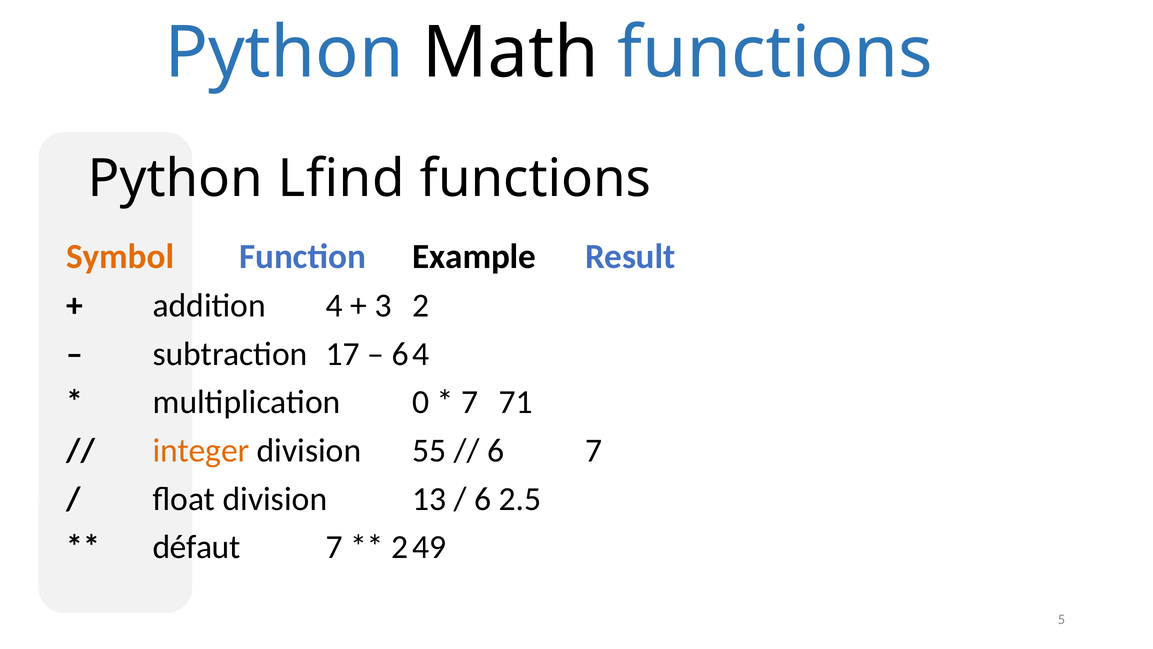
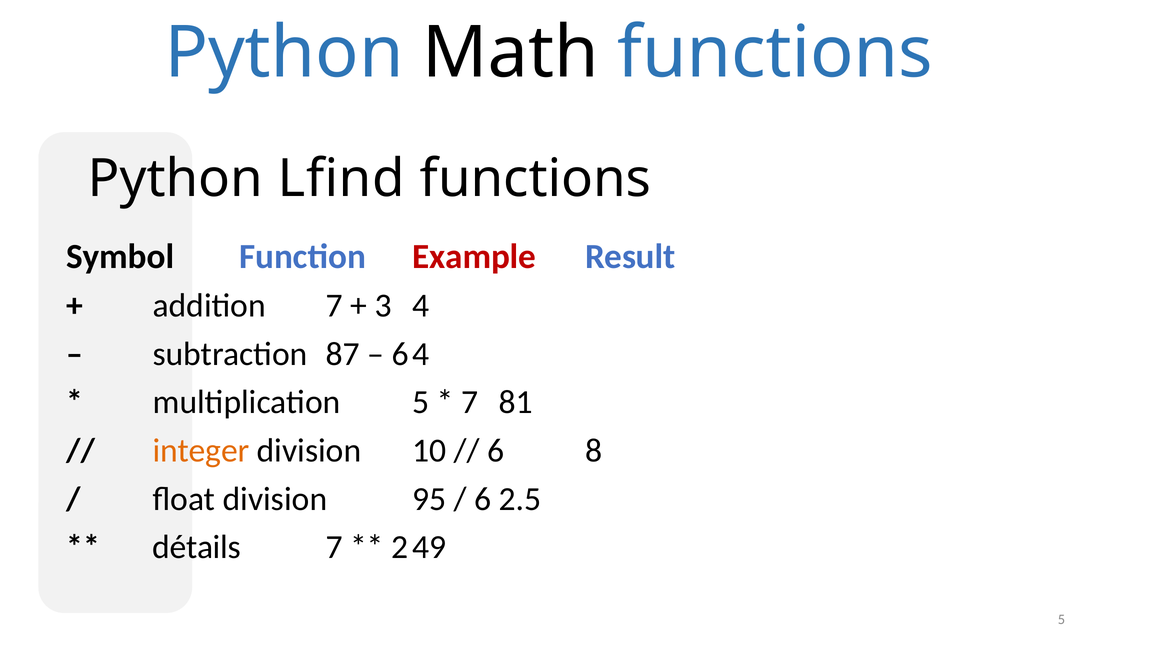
Symbol colour: orange -> black
Example colour: black -> red
addition 4: 4 -> 7
2: 2 -> 4
17: 17 -> 87
multiplication 0: 0 -> 5
71: 71 -> 81
55: 55 -> 10
6 7: 7 -> 8
13: 13 -> 95
défaut: défaut -> détails
